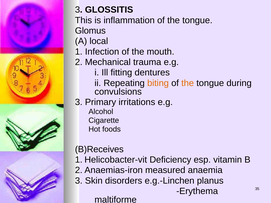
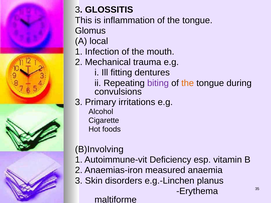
biting colour: orange -> purple
B)Receives: B)Receives -> B)Involving
Helicobacter-vit: Helicobacter-vit -> Autoimmune-vit
